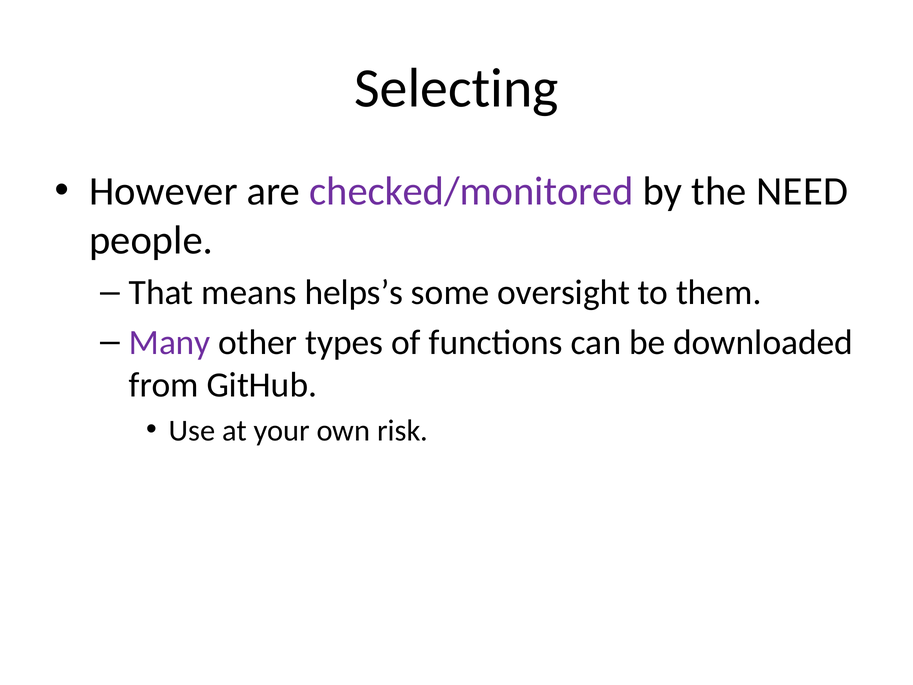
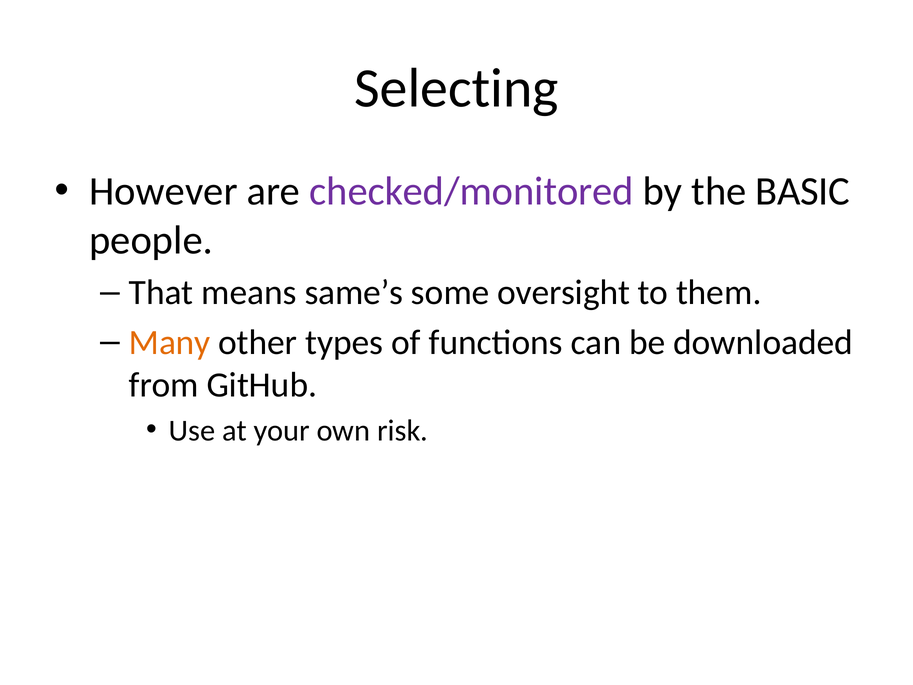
NEED: NEED -> BASIC
helps’s: helps’s -> same’s
Many colour: purple -> orange
